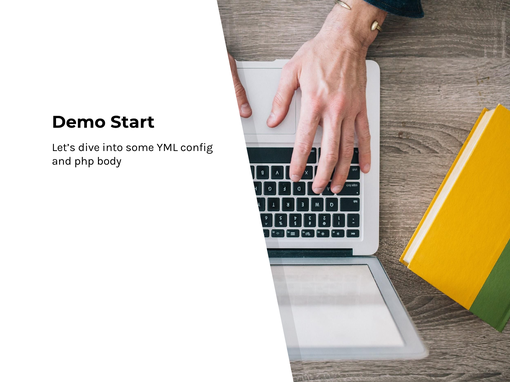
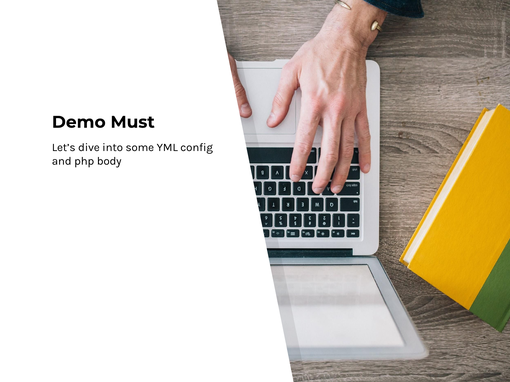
Start: Start -> Must
